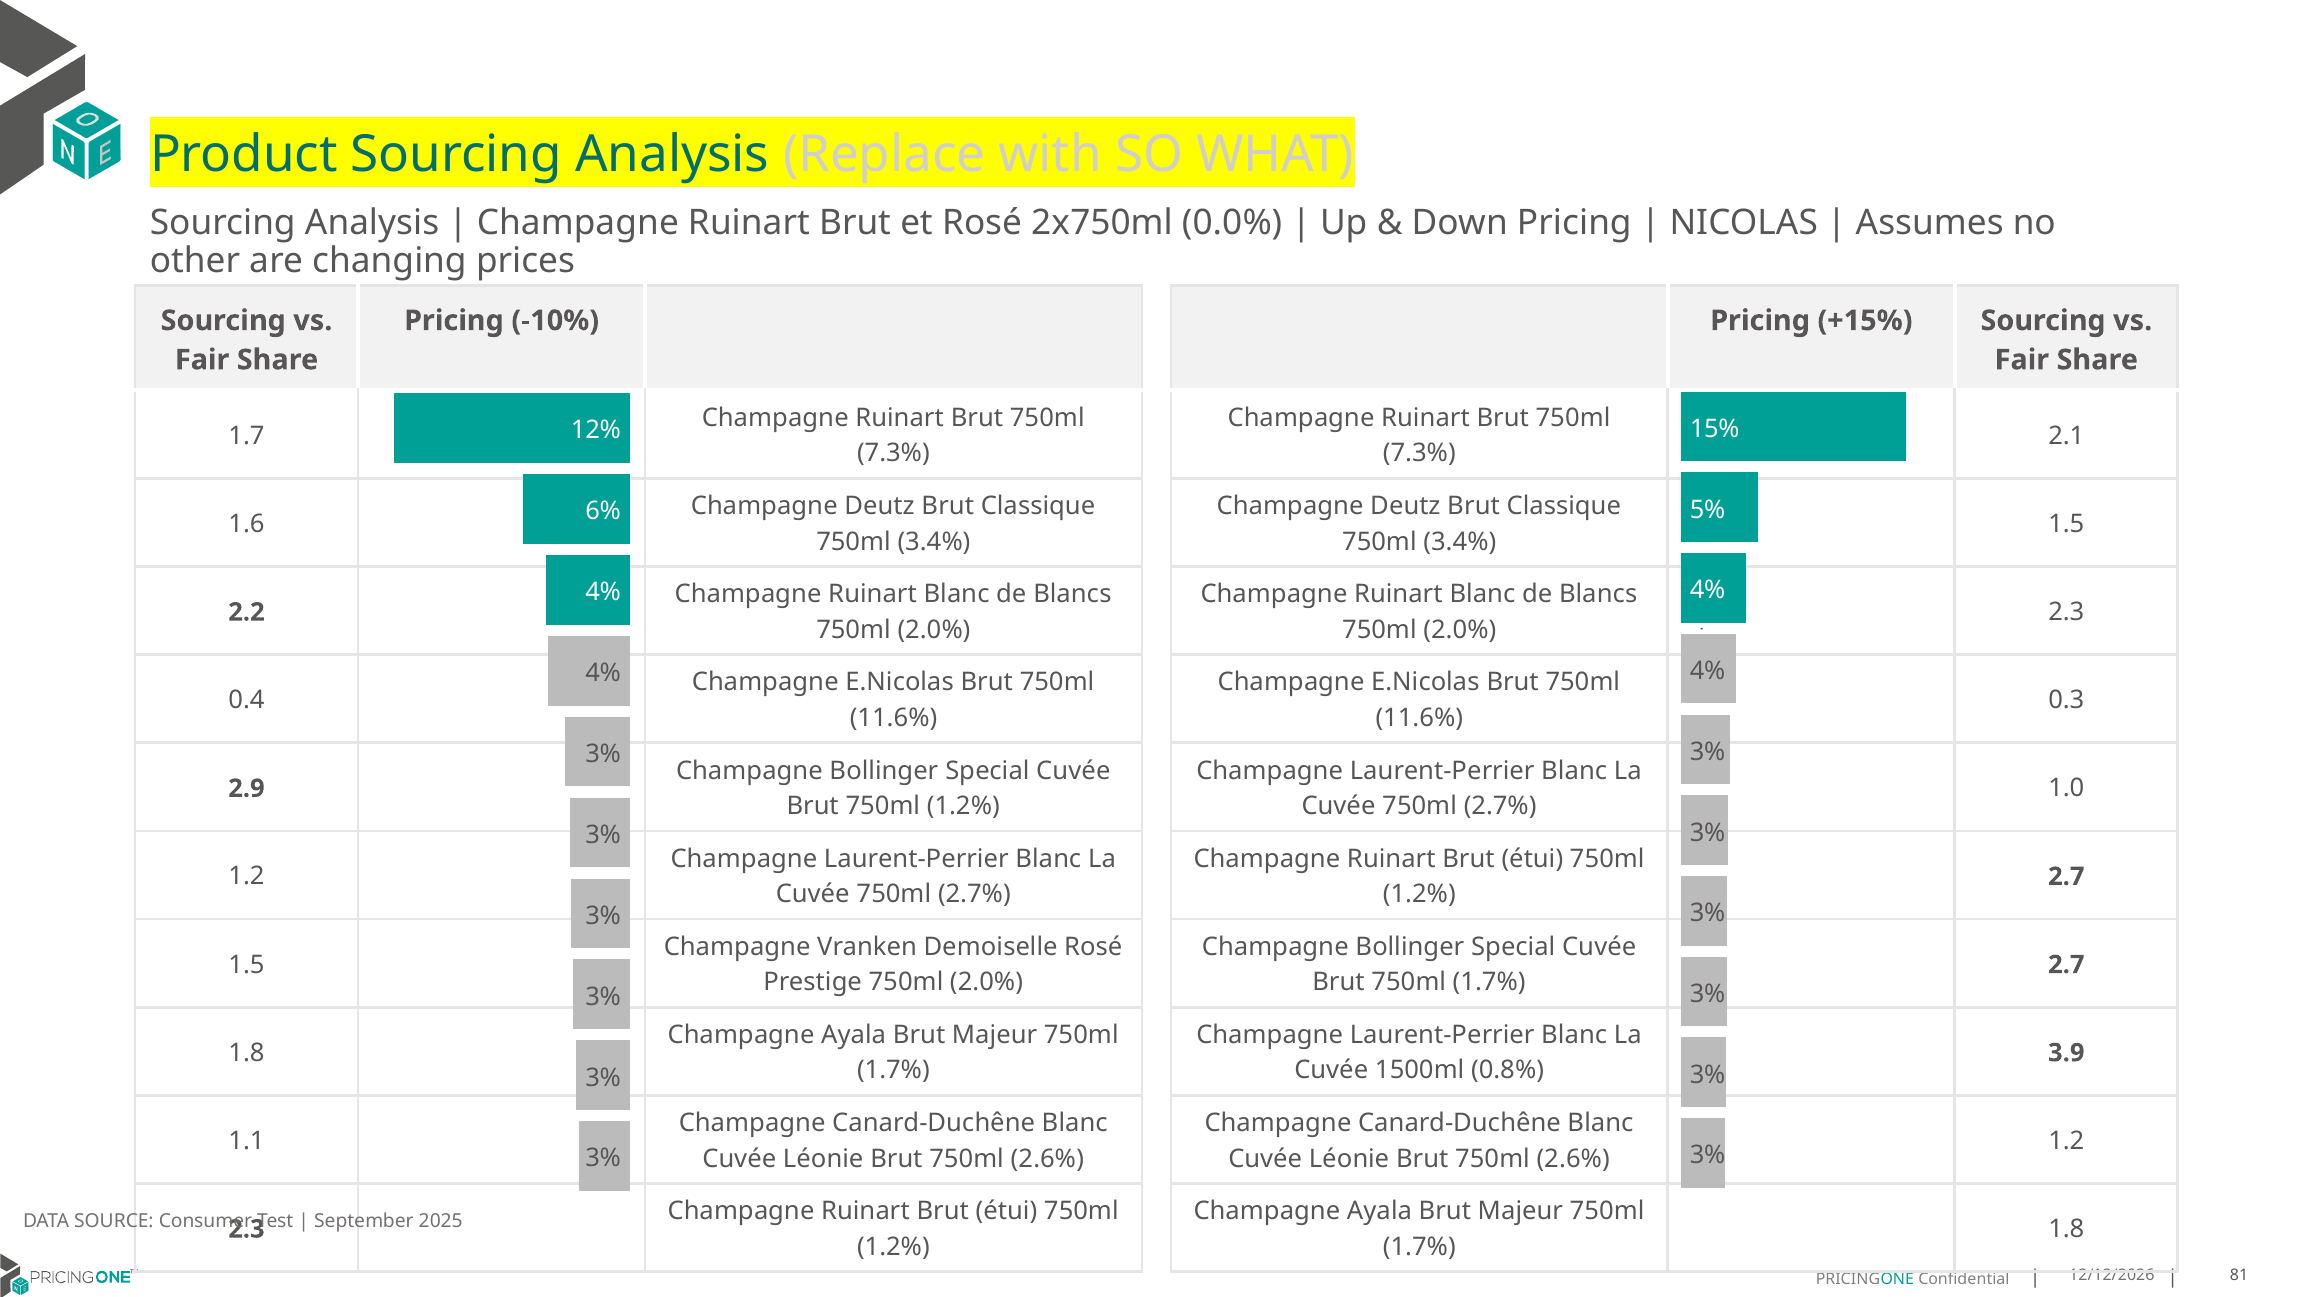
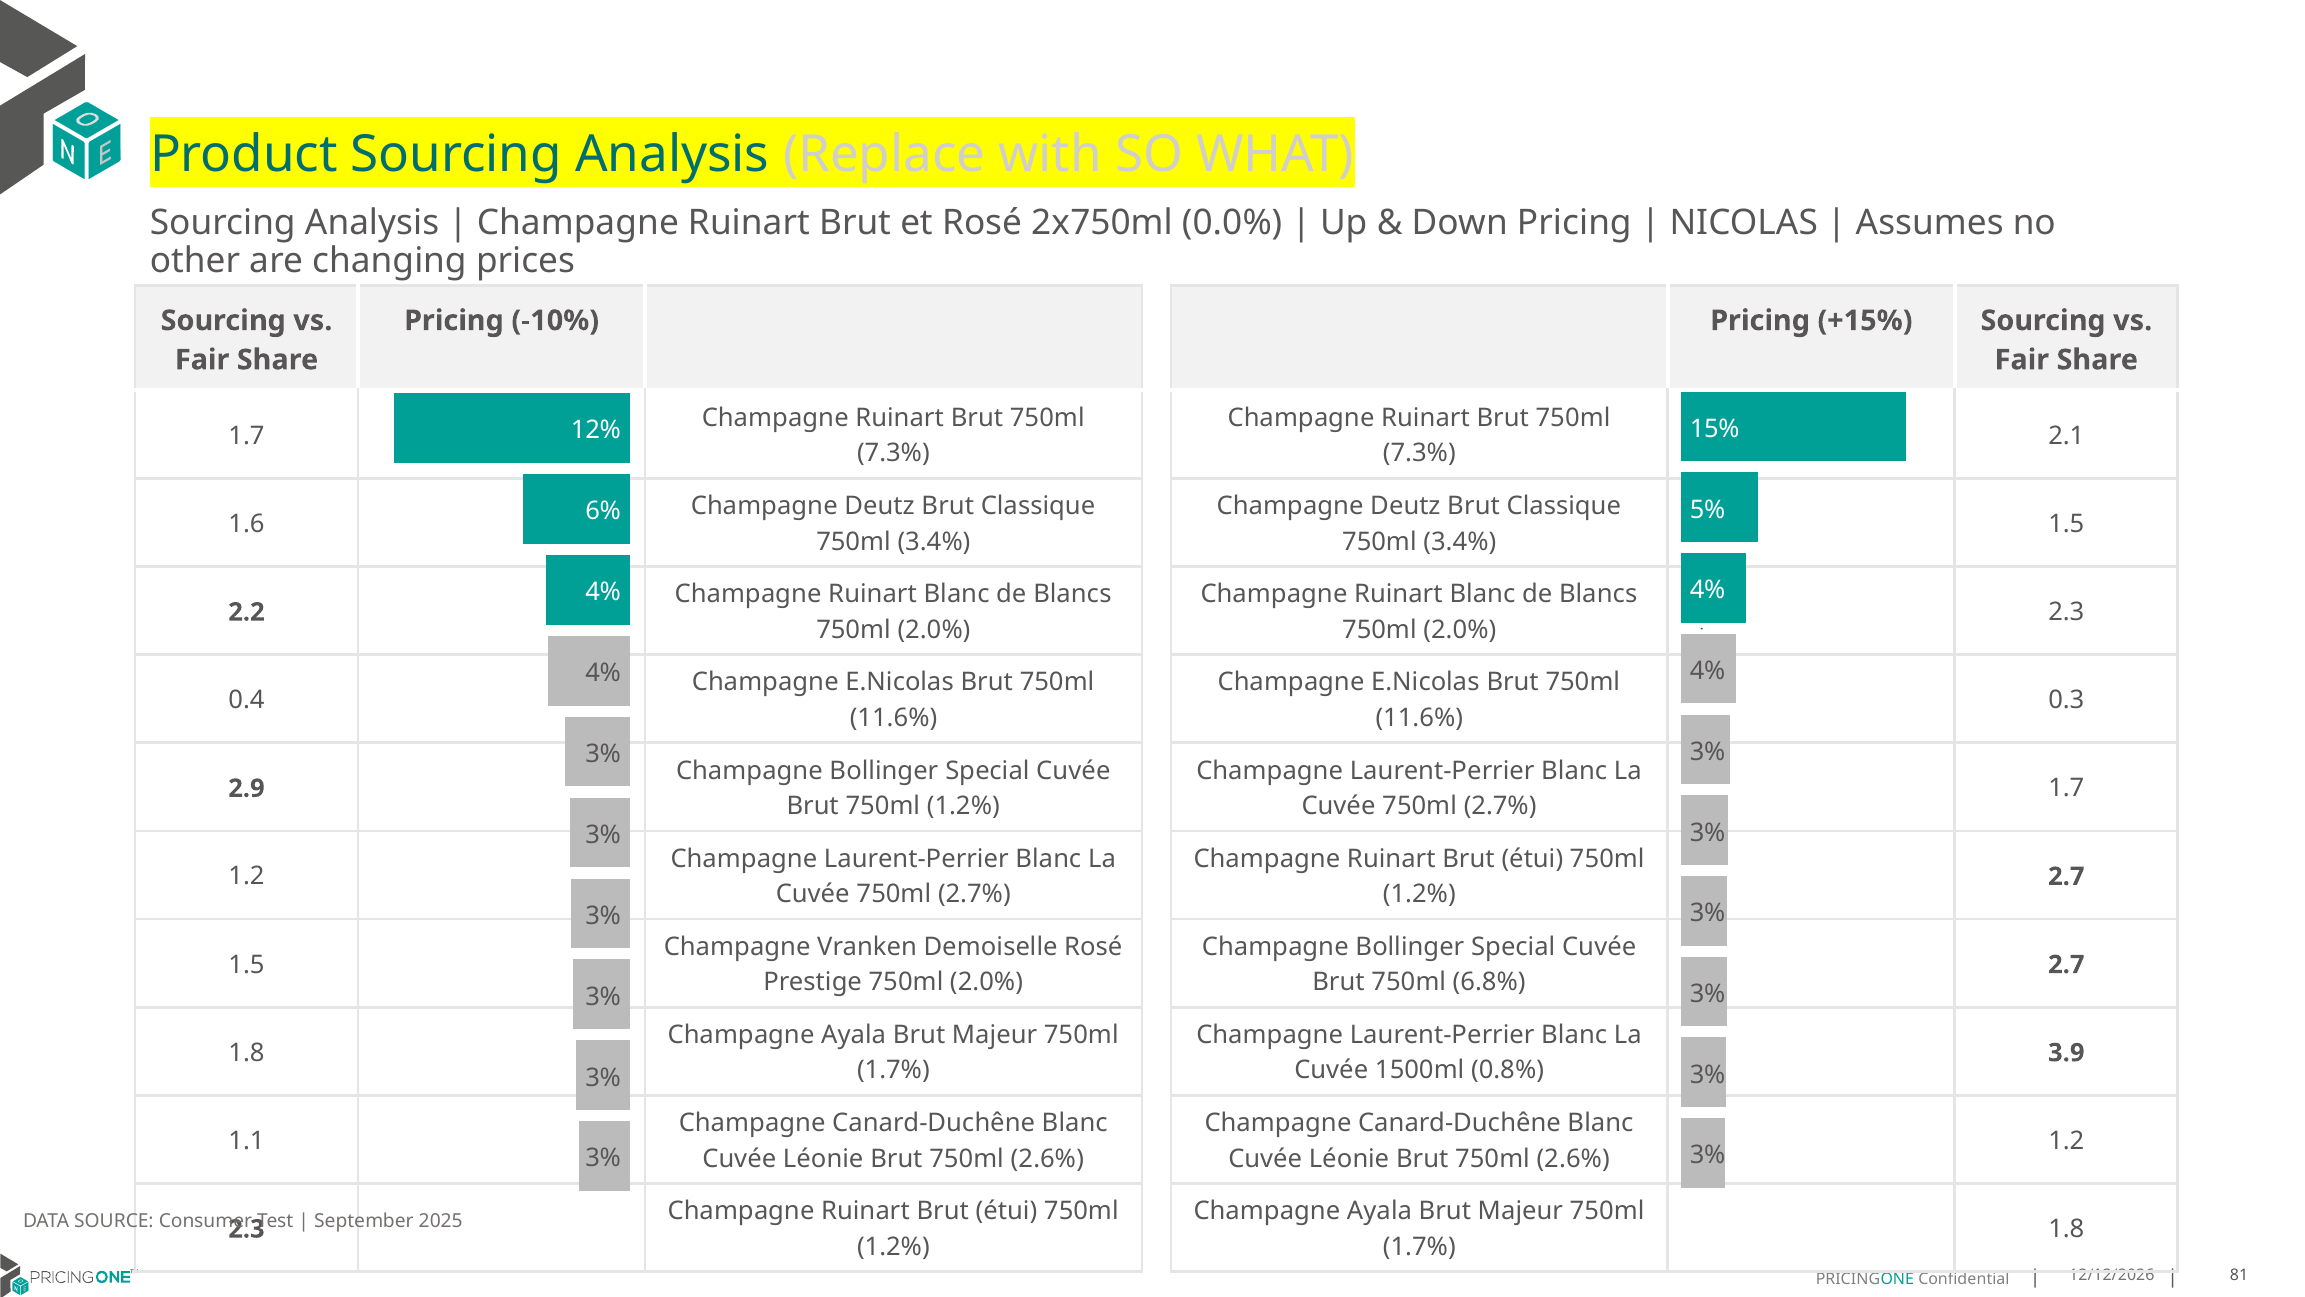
1.0 at (2066, 788): 1.0 -> 1.7
Brut 750ml 1.7%: 1.7% -> 6.8%
